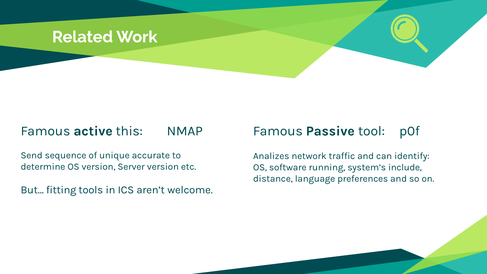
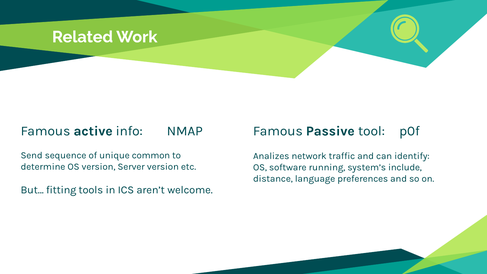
this: this -> info
accurate: accurate -> common
